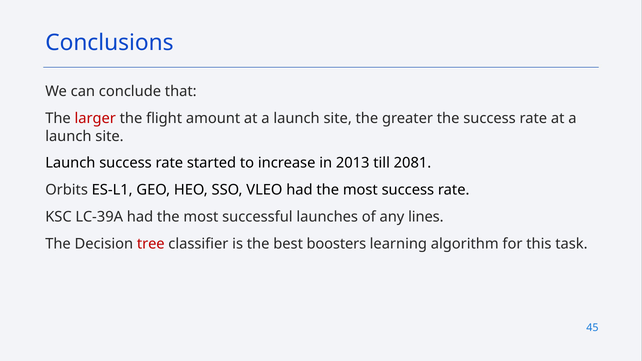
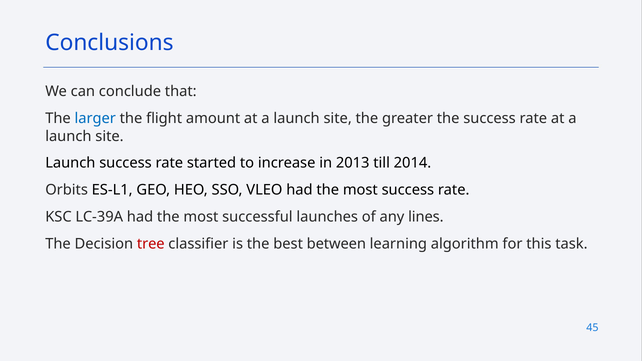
larger colour: red -> blue
2081: 2081 -> 2014
boosters: boosters -> between
